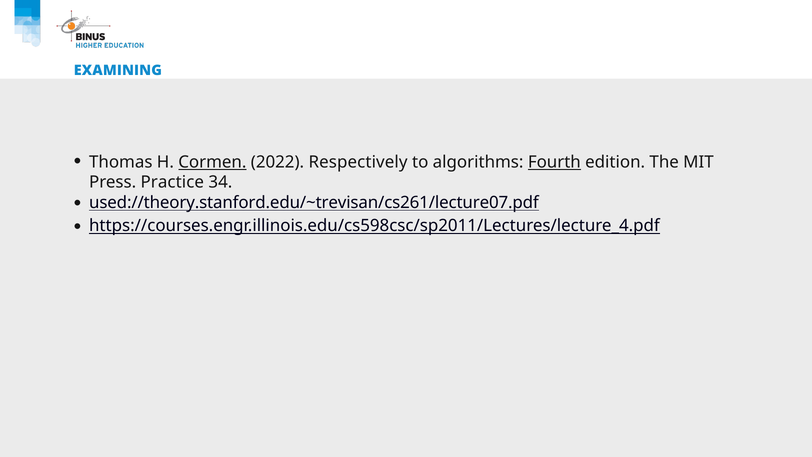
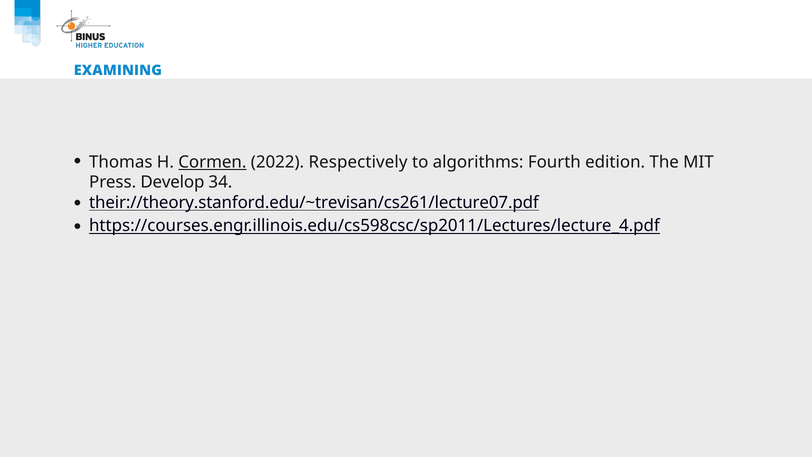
Fourth underline: present -> none
Practice: Practice -> Develop
used://theory.stanford.edu/~trevisan/cs261/lecture07.pdf: used://theory.stanford.edu/~trevisan/cs261/lecture07.pdf -> their://theory.stanford.edu/~trevisan/cs261/lecture07.pdf
